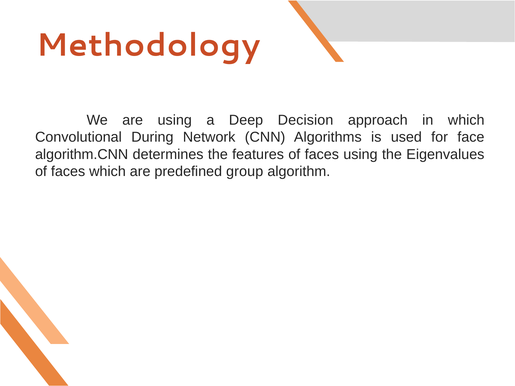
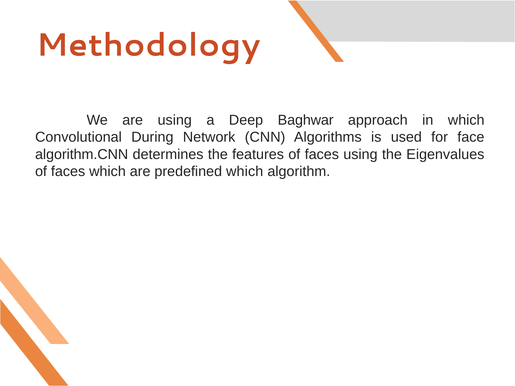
Decision: Decision -> Baghwar
predefined group: group -> which
